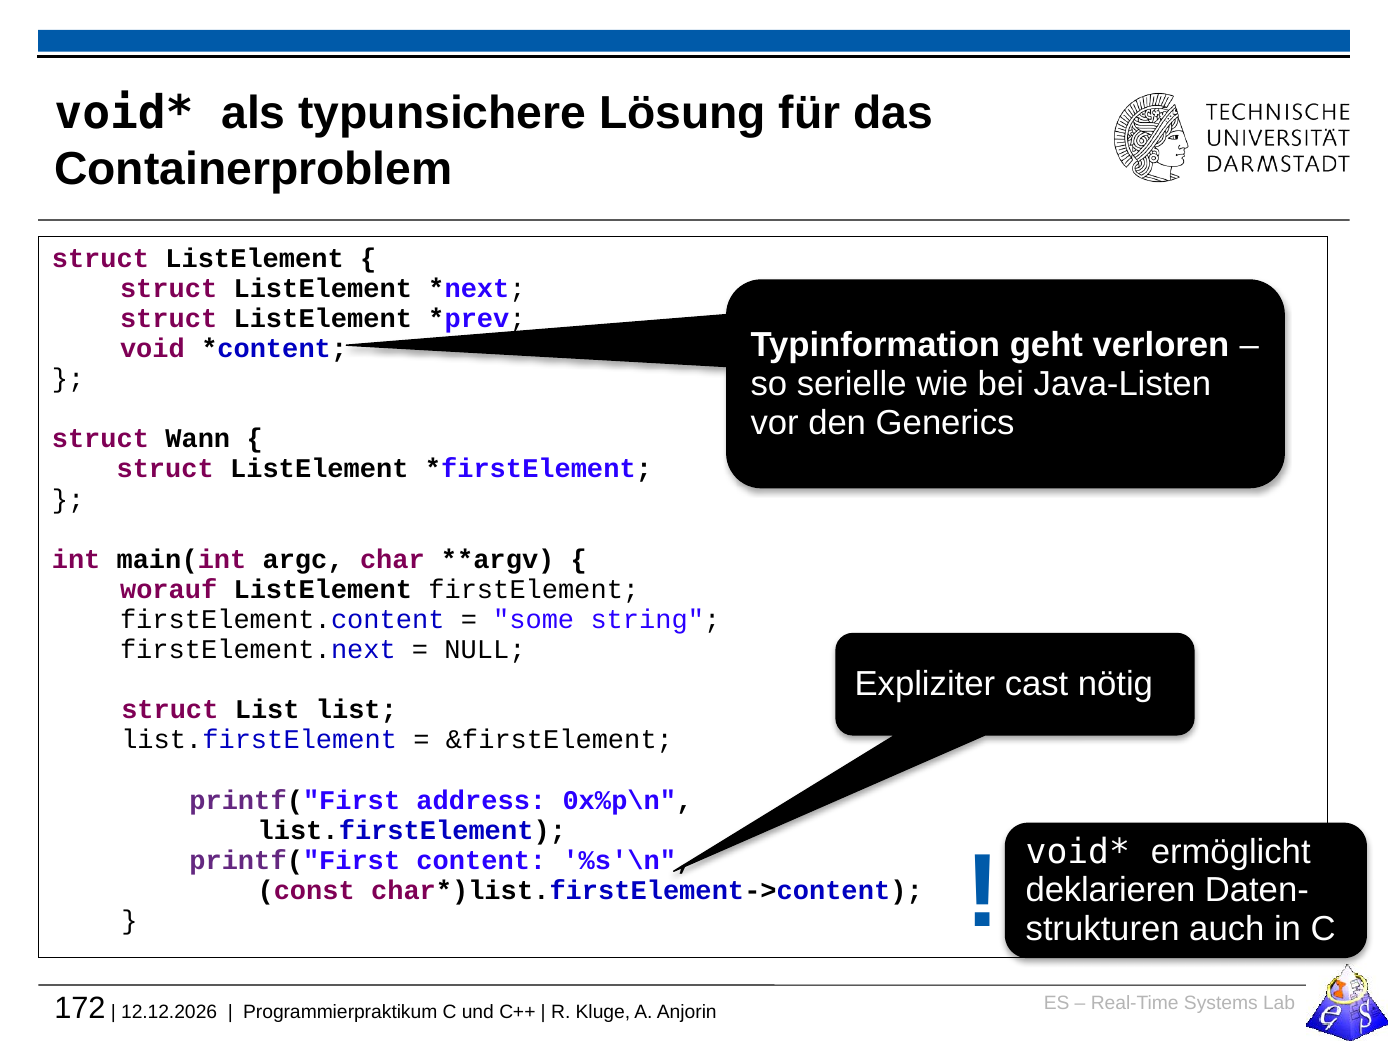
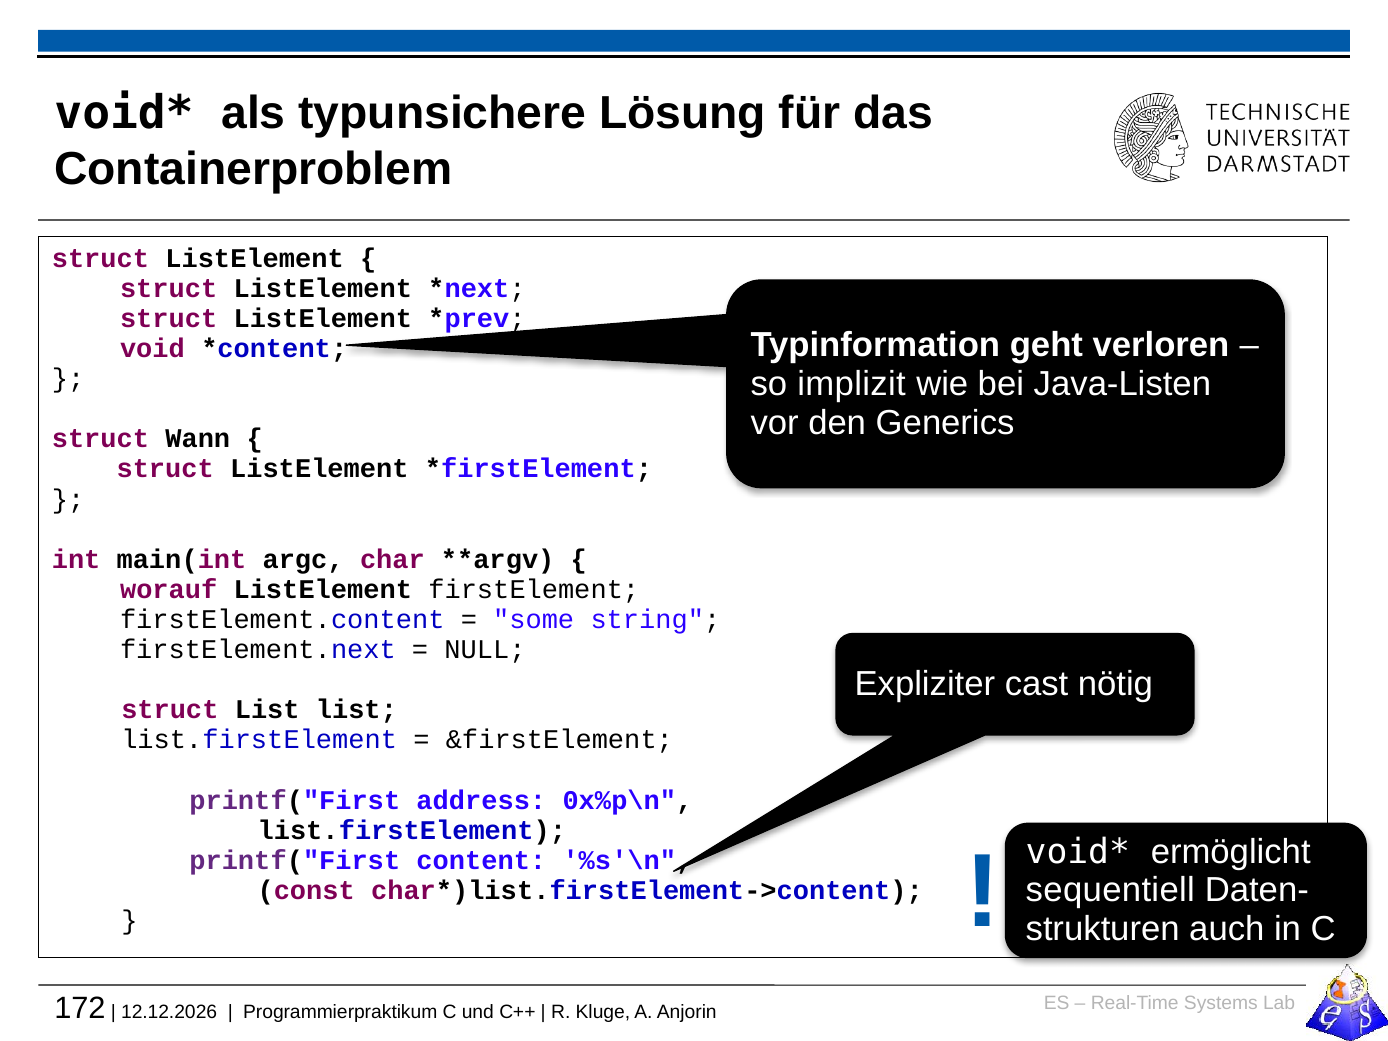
serielle: serielle -> implizit
deklarieren: deklarieren -> sequentiell
